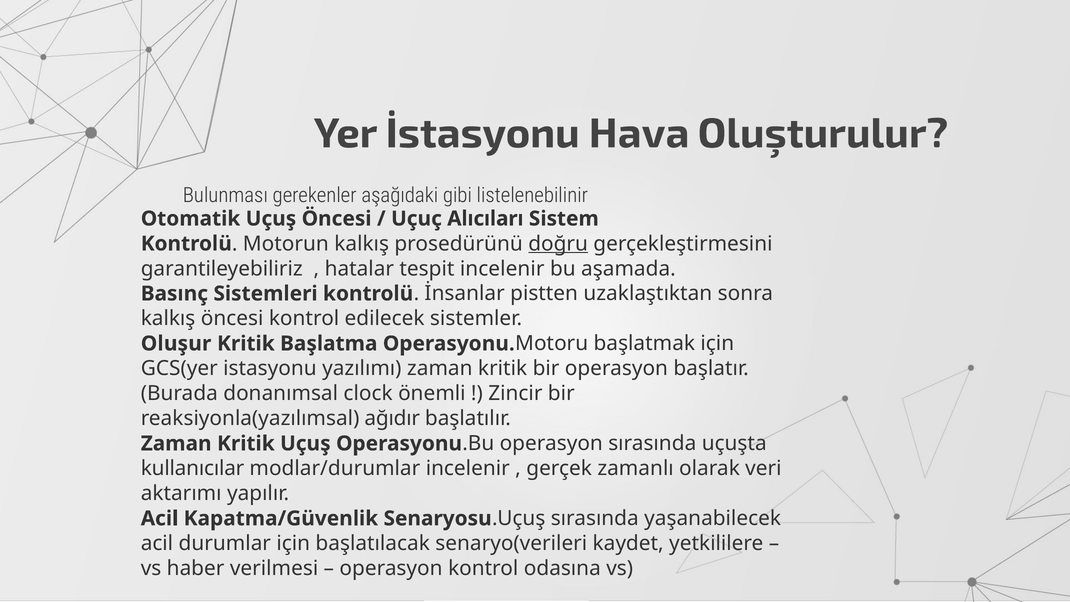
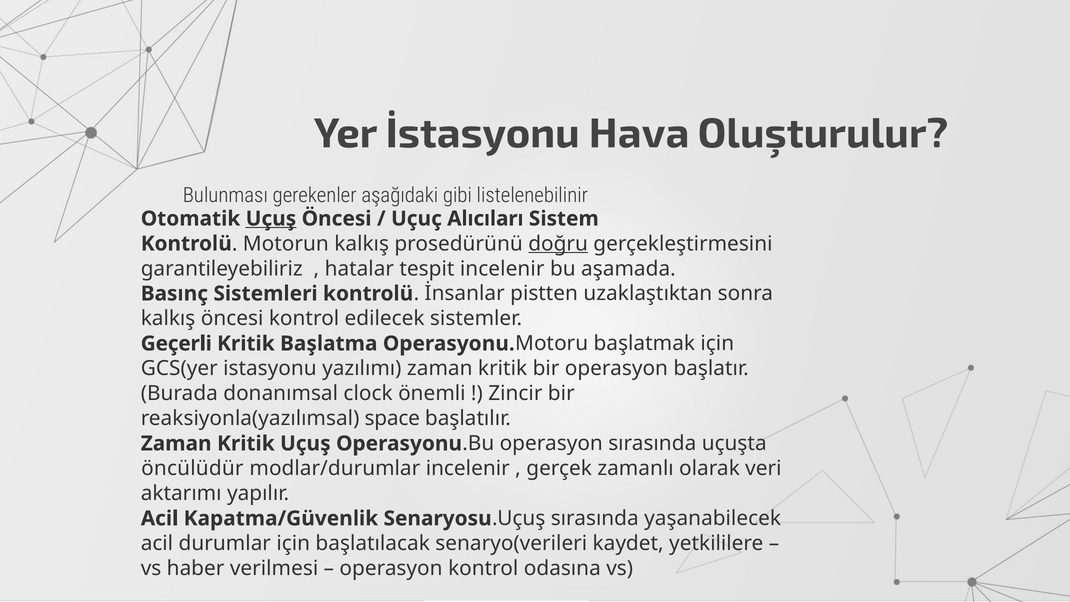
Uçuş at (271, 219) underline: none -> present
Oluşur: Oluşur -> Geçerli
ağıdır: ağıdır -> space
kullanıcılar: kullanıcılar -> öncülüdür
